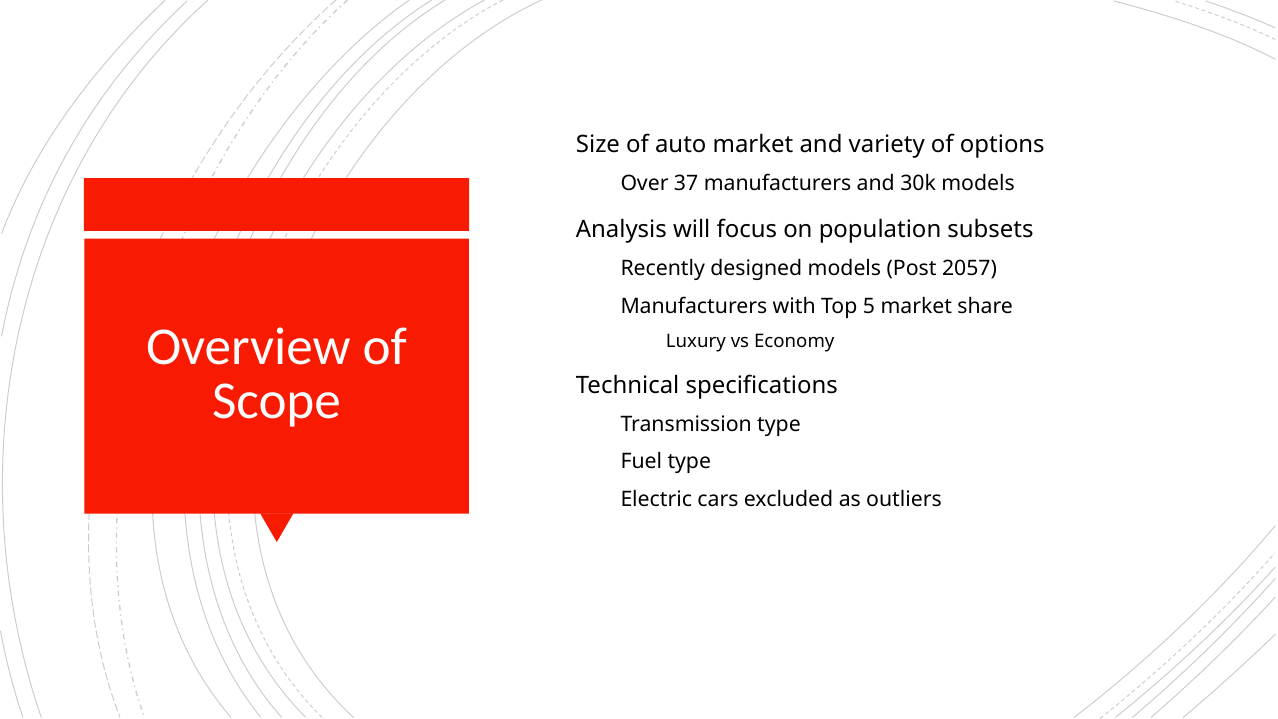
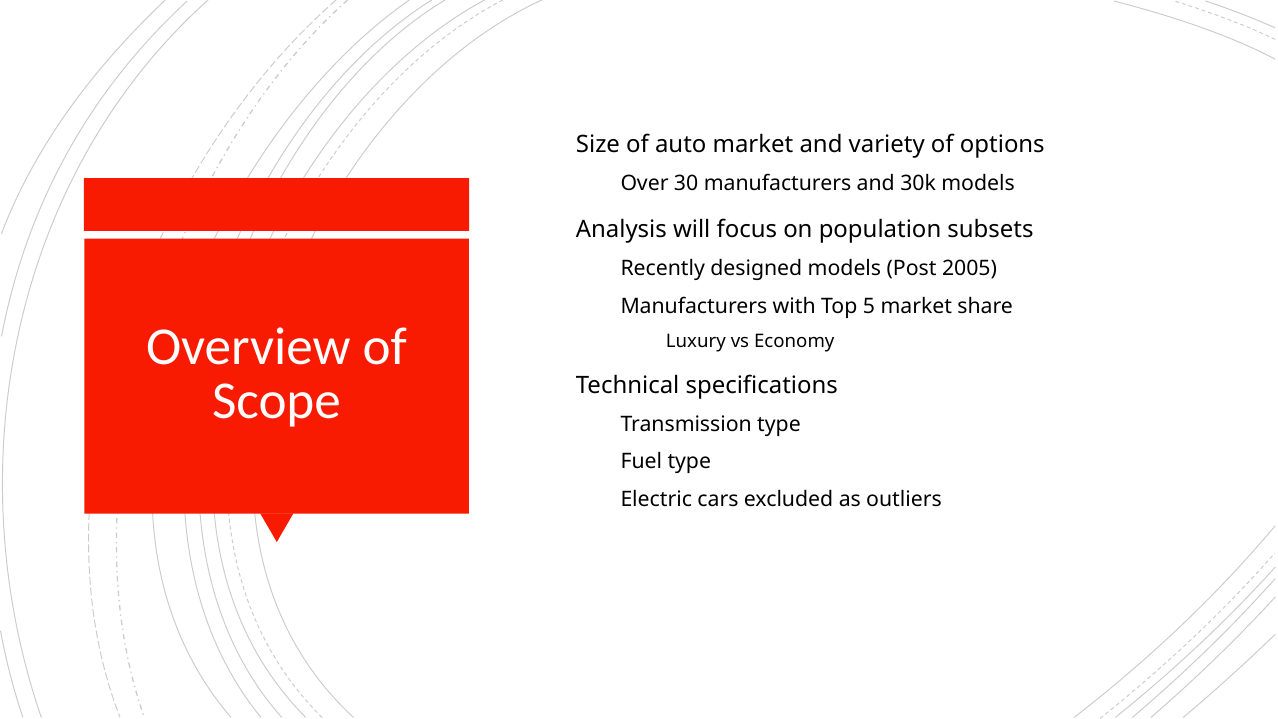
37: 37 -> 30
2057: 2057 -> 2005
